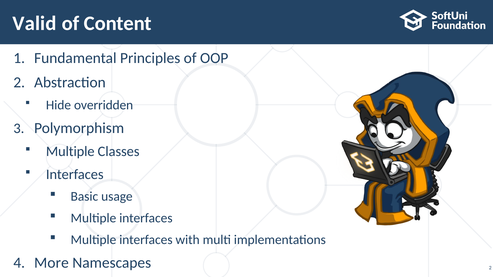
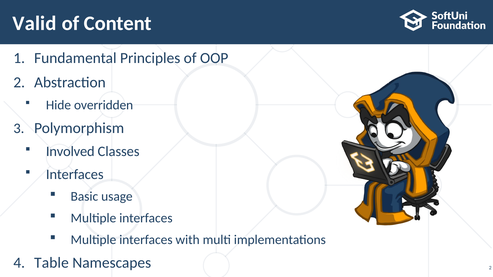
Multiple at (70, 152): Multiple -> Involved
More: More -> Table
